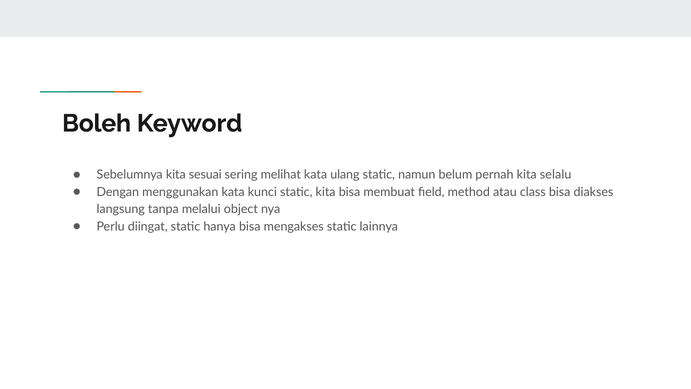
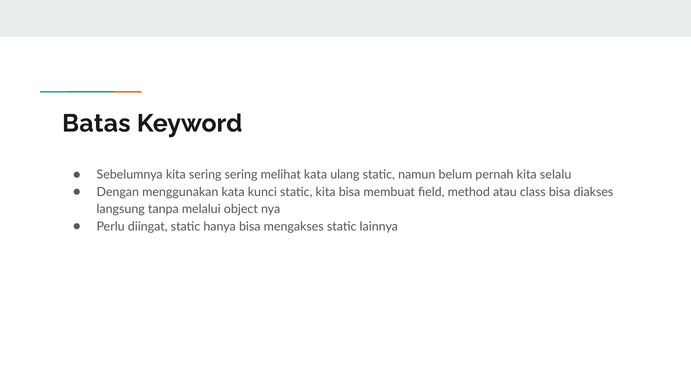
Boleh: Boleh -> Batas
kita sesuai: sesuai -> sering
